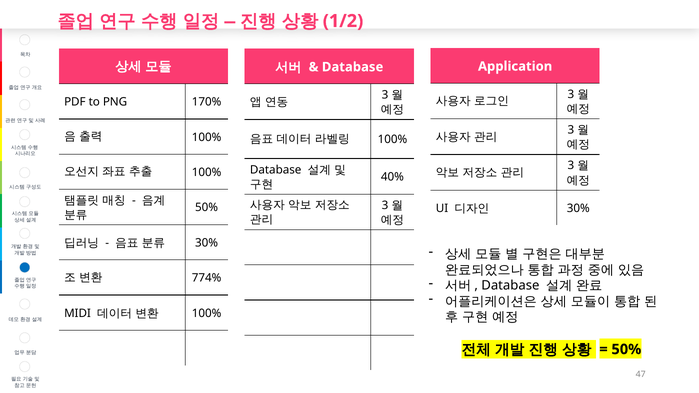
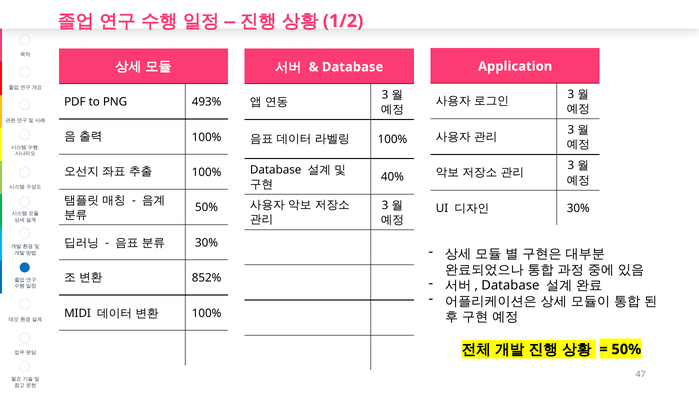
170%: 170% -> 493%
774%: 774% -> 852%
